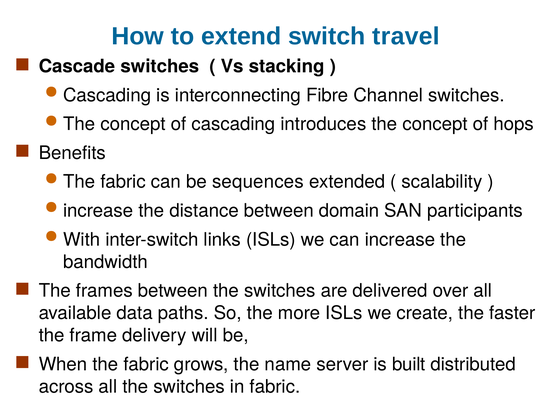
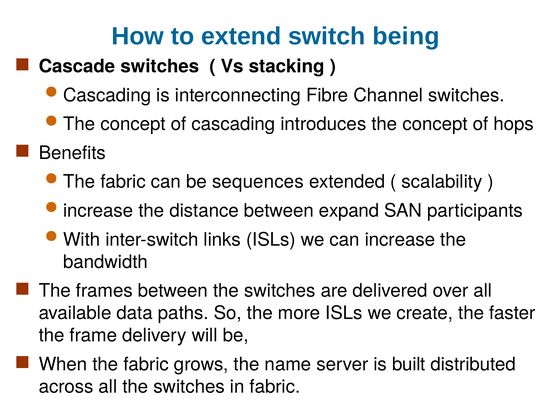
travel: travel -> being
domain: domain -> expand
